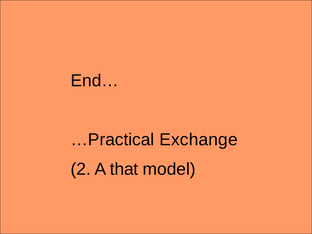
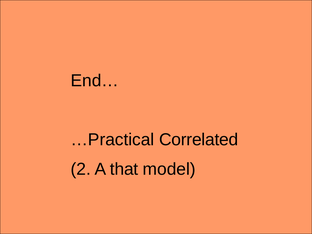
Exchange: Exchange -> Correlated
